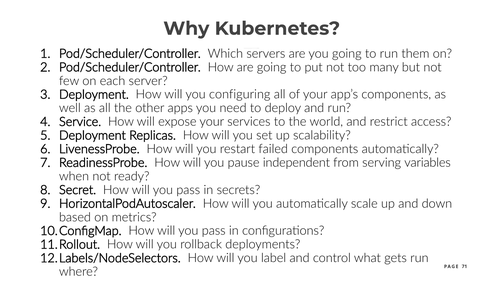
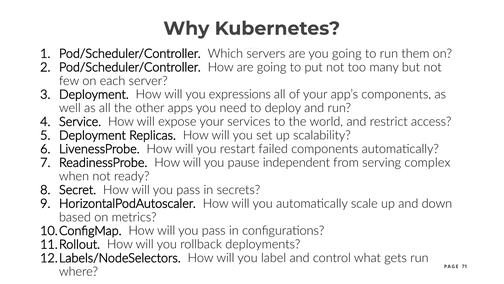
configuring: configuring -> expressions
variables: variables -> complex
